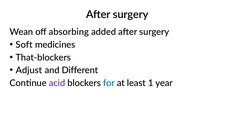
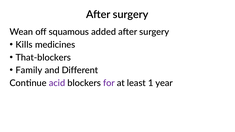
absorbing: absorbing -> squamous
Soft: Soft -> Kills
Adjust: Adjust -> Family
for colour: blue -> purple
